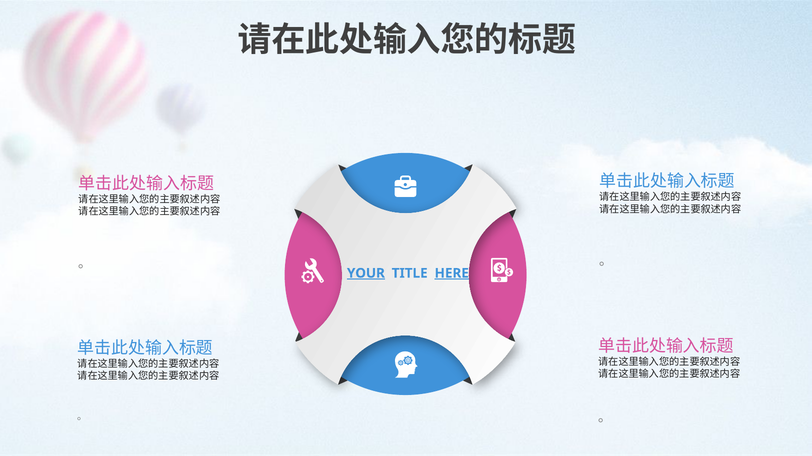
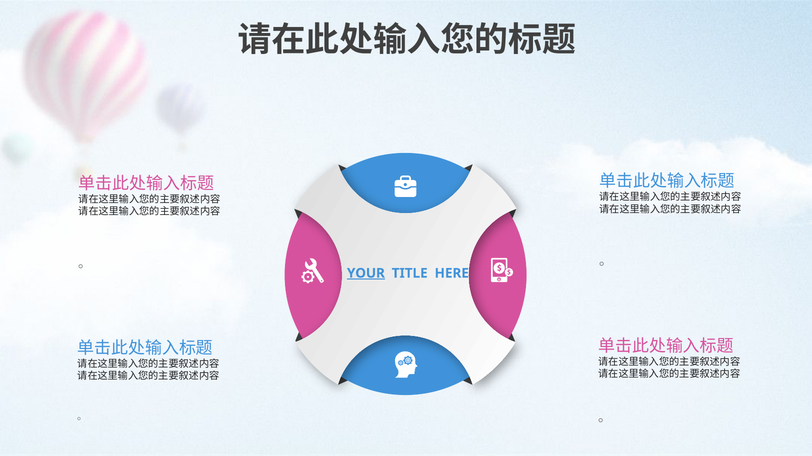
HERE underline: present -> none
